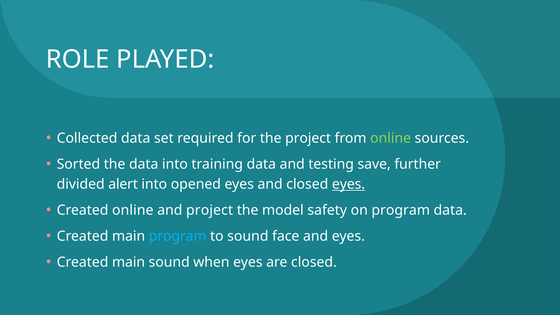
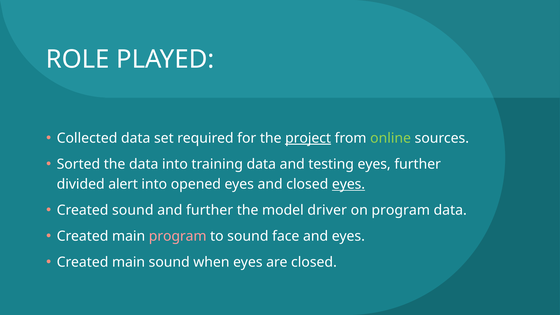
project at (308, 138) underline: none -> present
testing save: save -> eyes
Created online: online -> sound
and project: project -> further
safety: safety -> driver
program at (178, 236) colour: light blue -> pink
